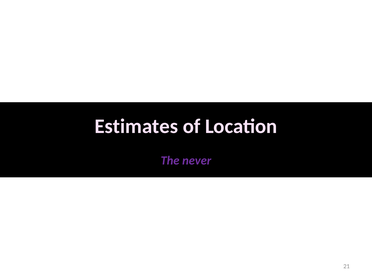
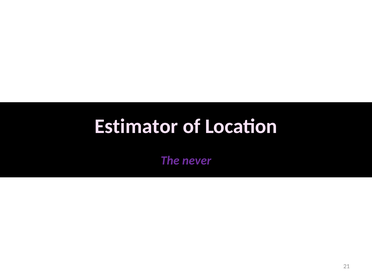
Estimates: Estimates -> Estimator
